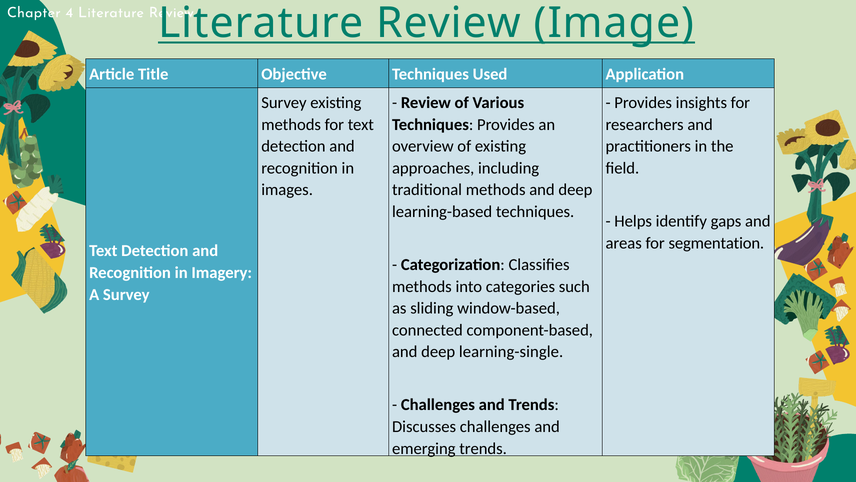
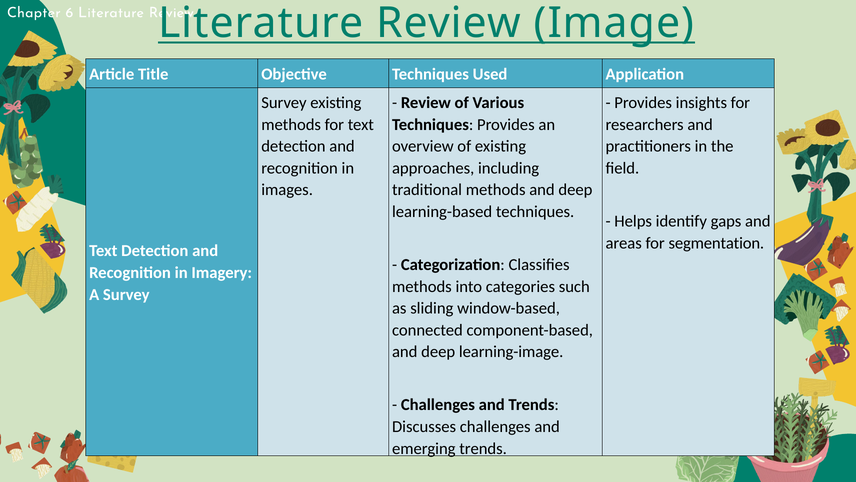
4: 4 -> 6
learning-single: learning-single -> learning-image
